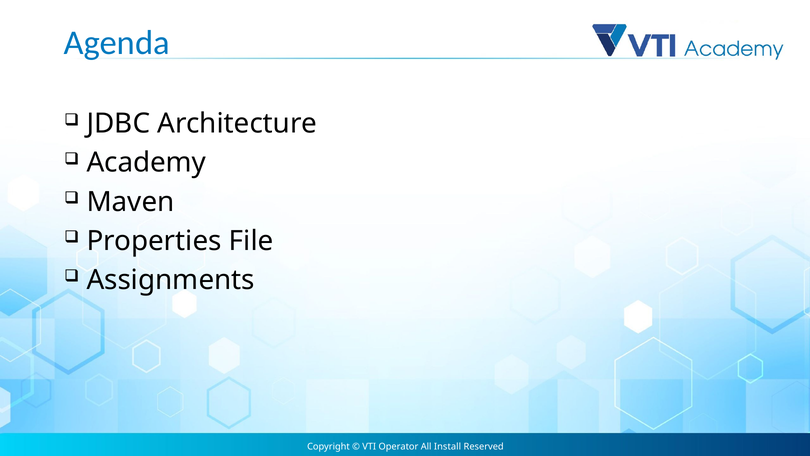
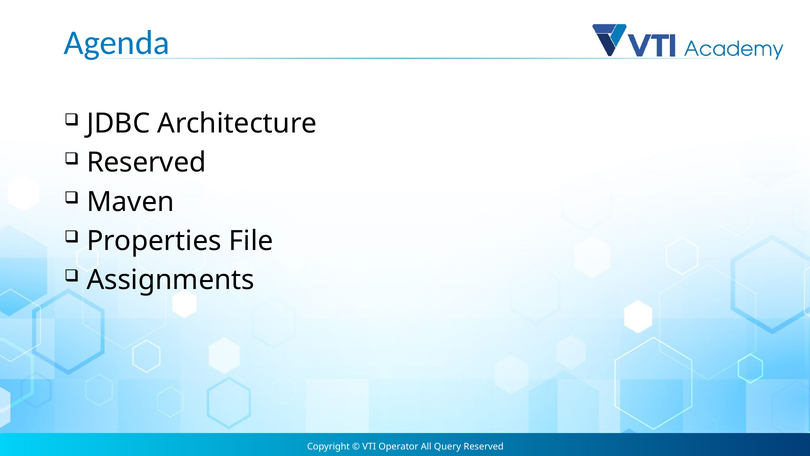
Academy at (146, 163): Academy -> Reserved
Install: Install -> Query
